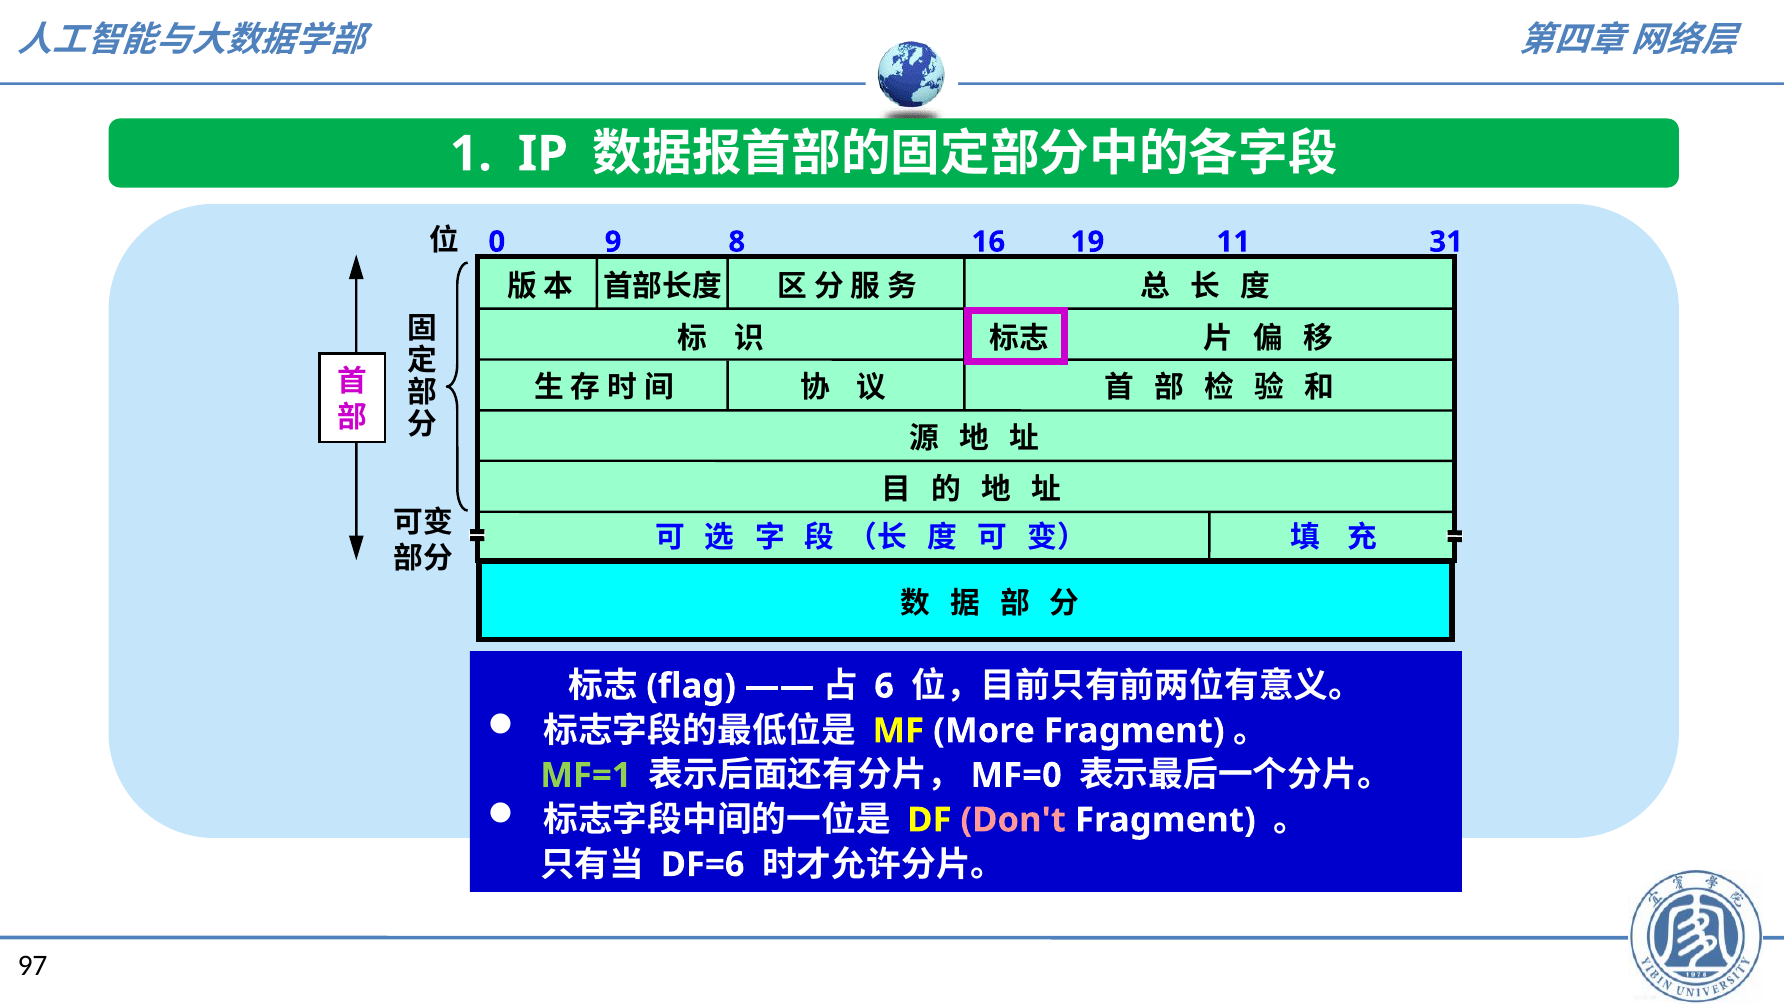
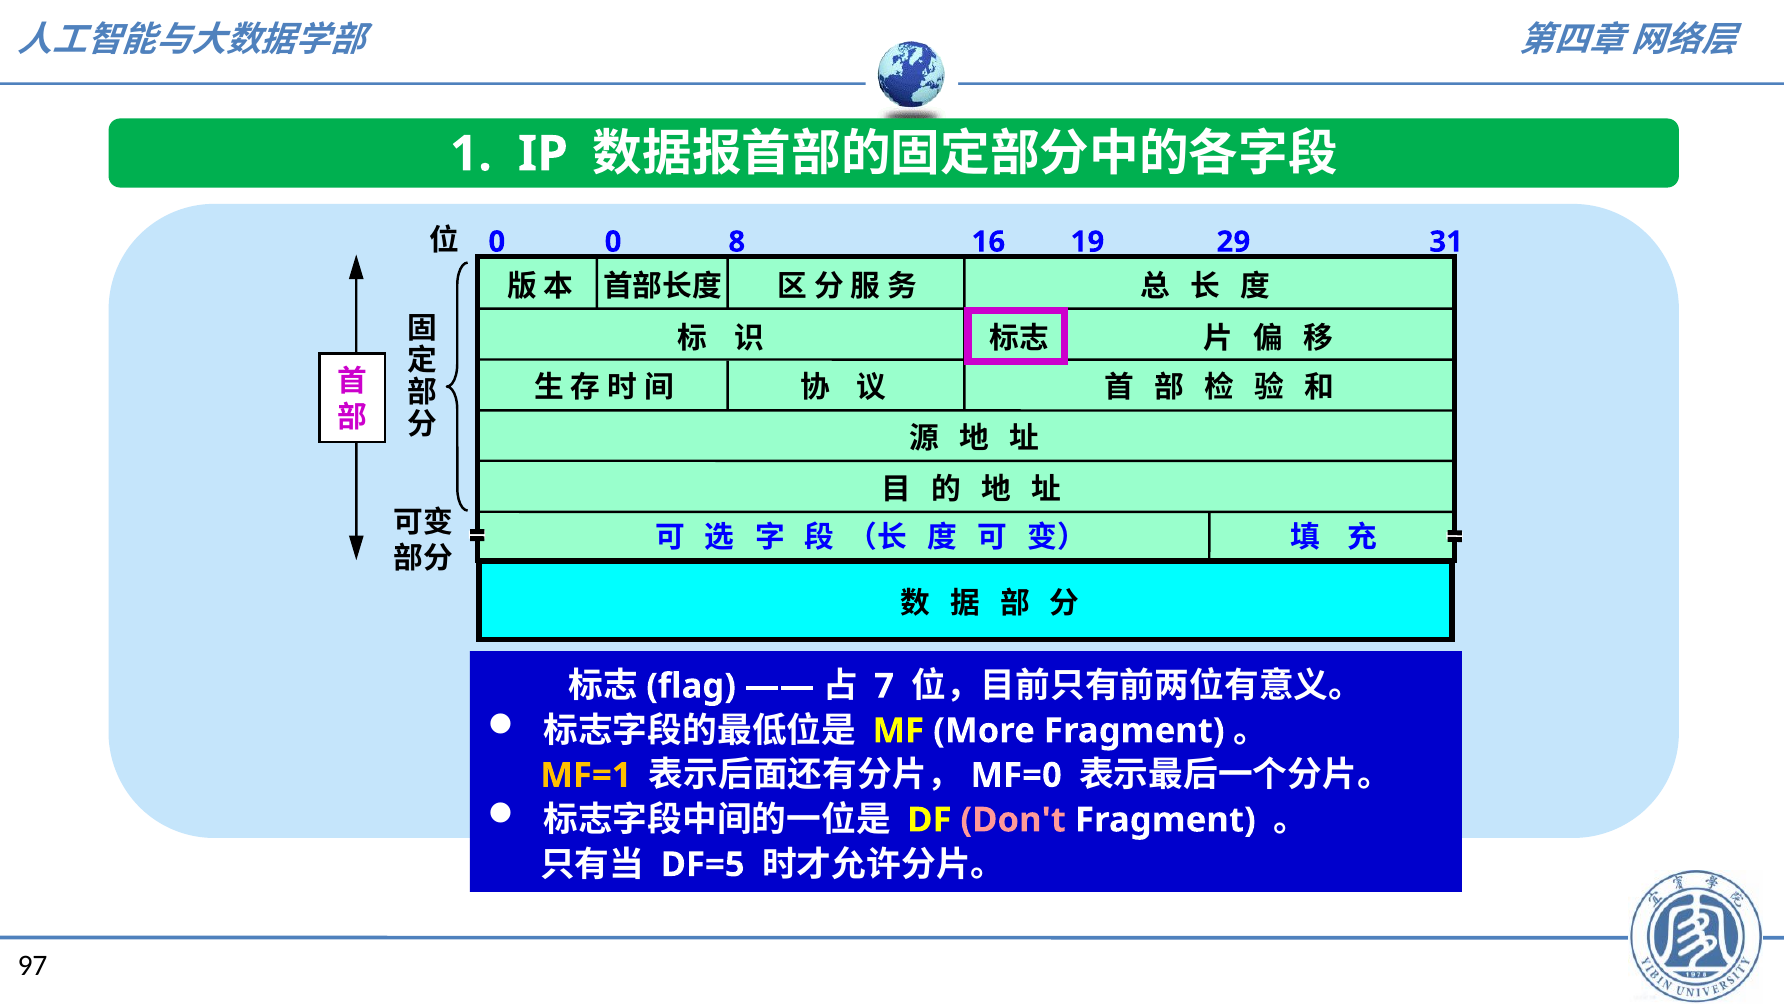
0 9: 9 -> 0
11: 11 -> 29
6: 6 -> 7
MF=1 colour: light green -> yellow
DF=6: DF=6 -> DF=5
